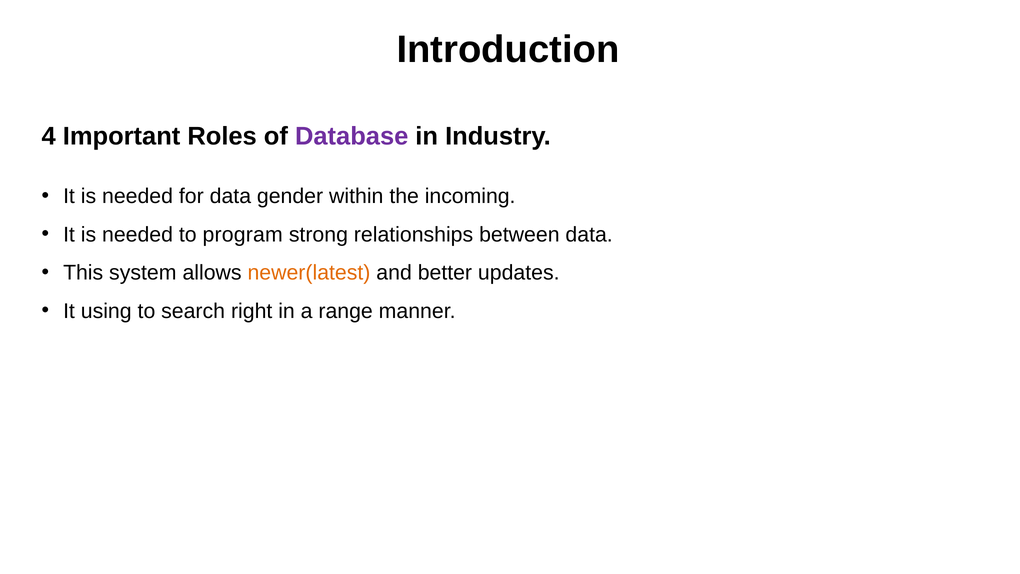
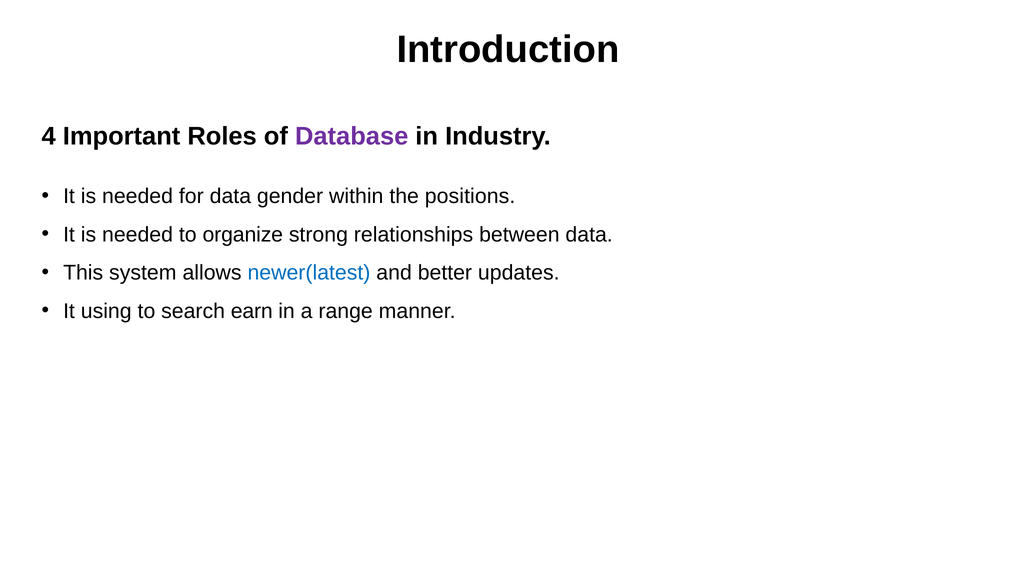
incoming: incoming -> positions
program: program -> organize
newer(latest colour: orange -> blue
right: right -> earn
